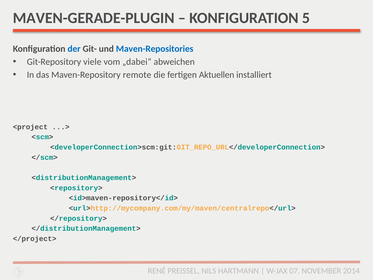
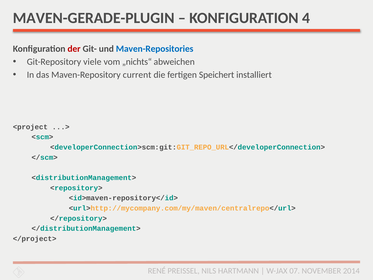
5: 5 -> 4
der colour: blue -> red
„dabei“: „dabei“ -> „nichts“
remote: remote -> current
Aktuellen: Aktuellen -> Speichert
